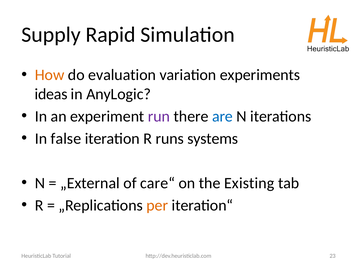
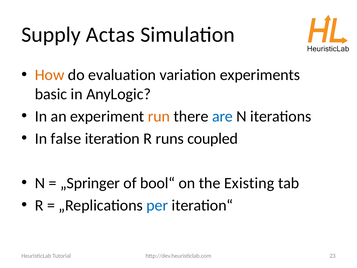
Rapid: Rapid -> Actas
ideas: ideas -> basic
run colour: purple -> orange
systems: systems -> coupled
„External: „External -> „Springer
care“: care“ -> bool“
per colour: orange -> blue
